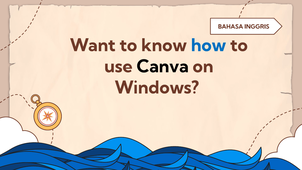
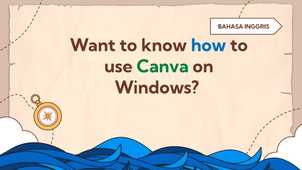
Canva colour: black -> green
